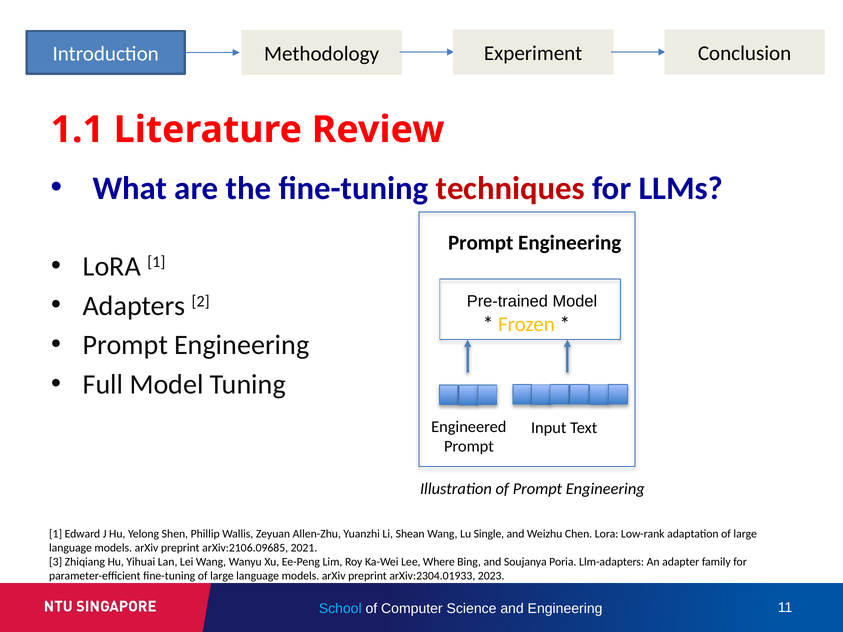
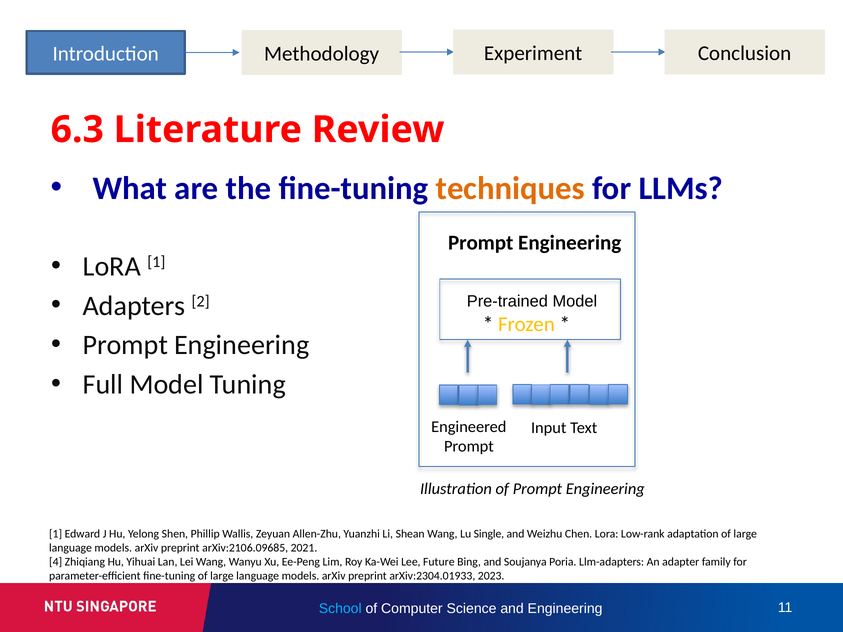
1.1: 1.1 -> 6.3
techniques colour: red -> orange
3: 3 -> 4
Where: Where -> Future
